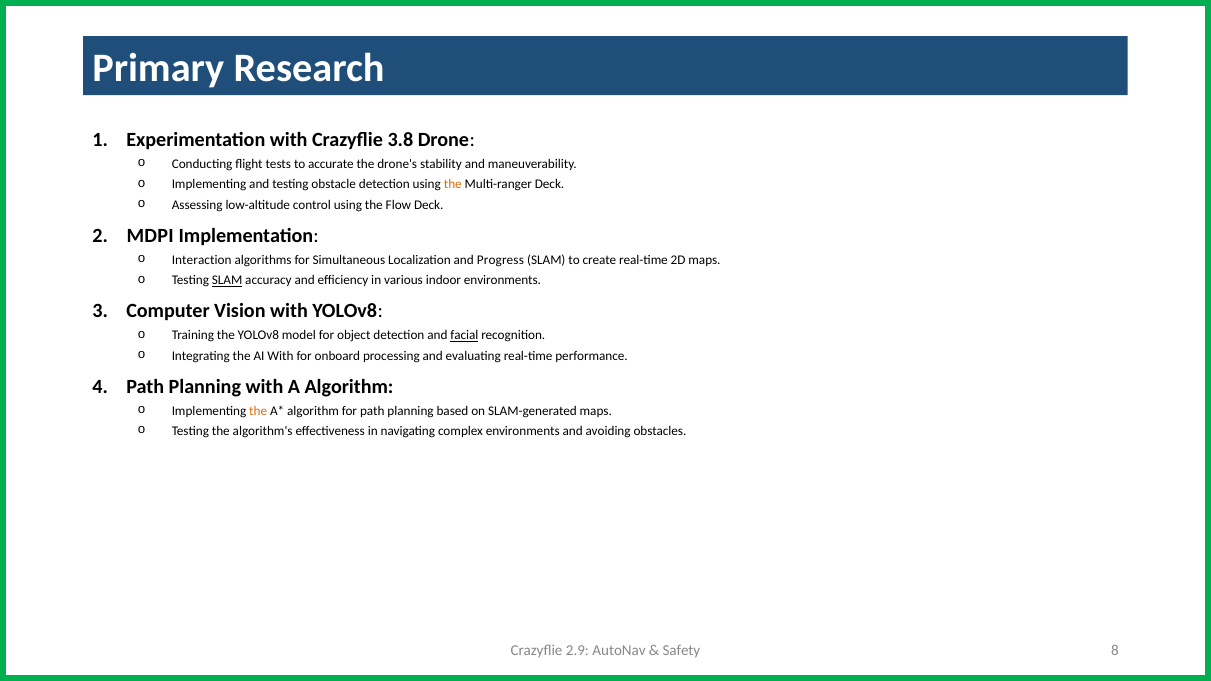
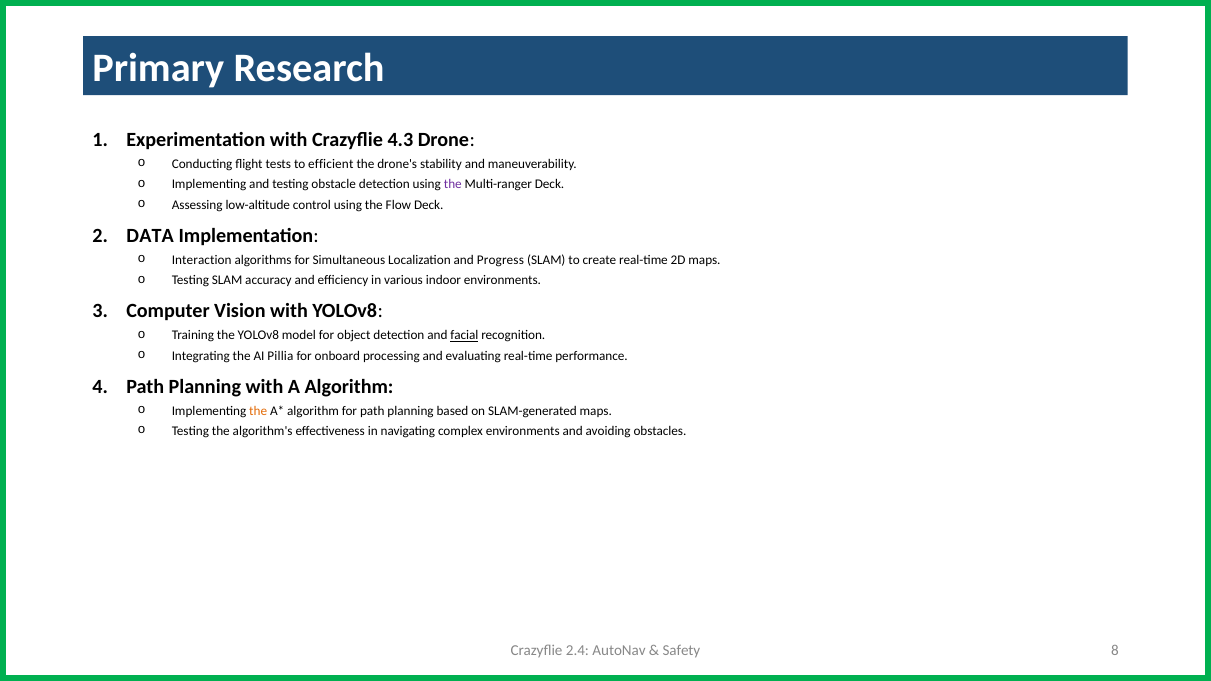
3.8: 3.8 -> 4.3
accurate: accurate -> efficient
the at (453, 185) colour: orange -> purple
MDPI: MDPI -> DATA
SLAM at (227, 281) underline: present -> none
AI With: With -> Pillia
2.9: 2.9 -> 2.4
